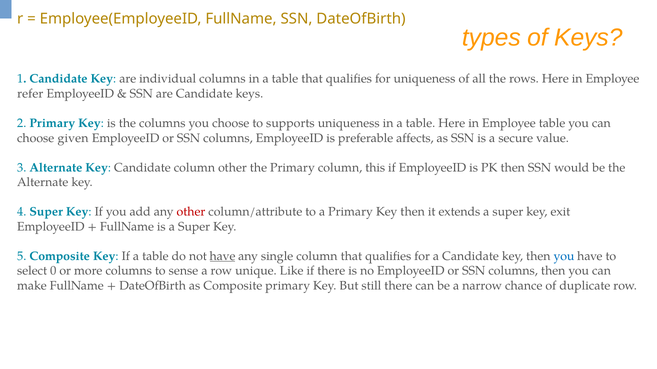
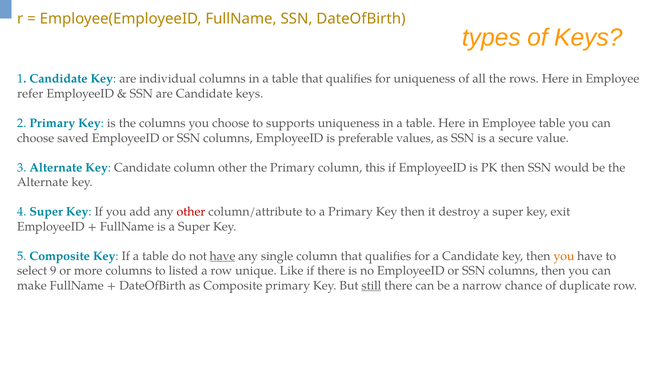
given: given -> saved
affects: affects -> values
extends: extends -> destroy
you at (564, 256) colour: blue -> orange
0: 0 -> 9
sense: sense -> listed
still underline: none -> present
